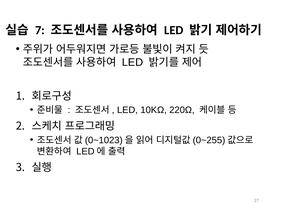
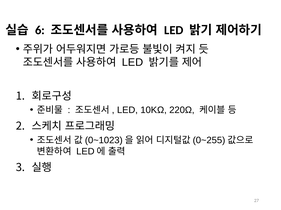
7: 7 -> 6
